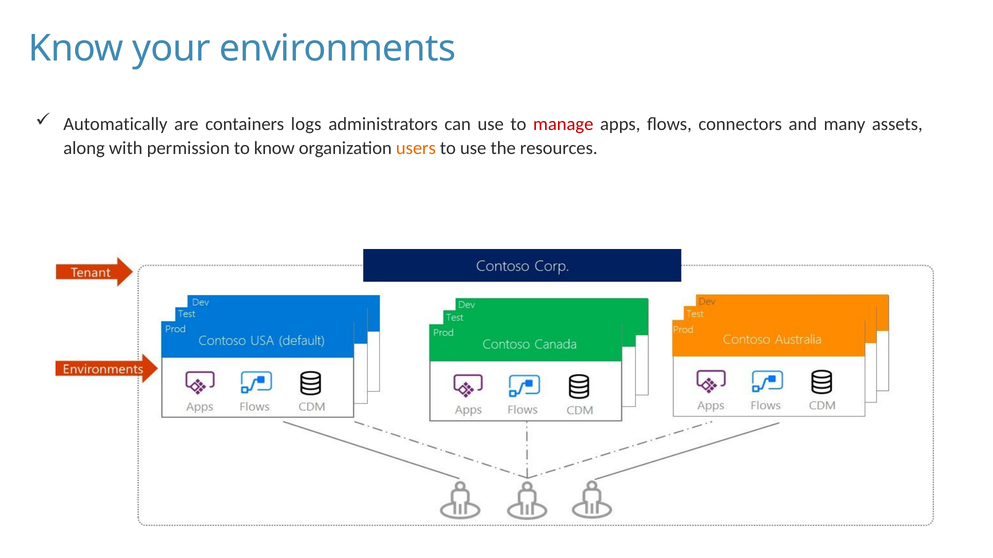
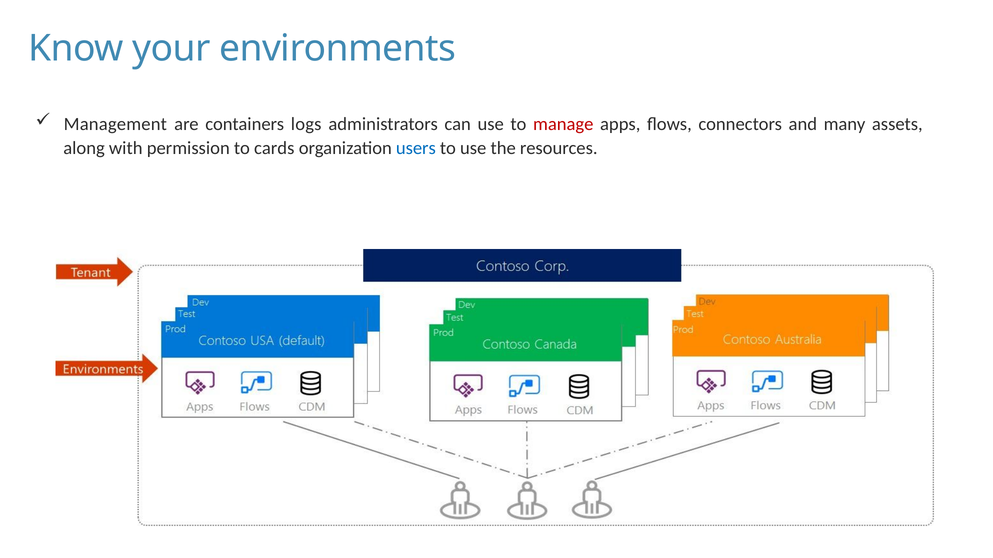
Automatically: Automatically -> Management
to know: know -> cards
users colour: orange -> blue
